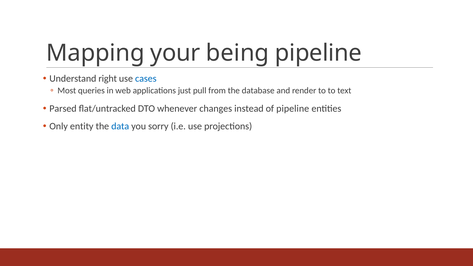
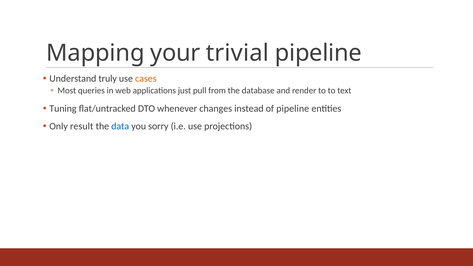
being: being -> trivial
right: right -> truly
cases colour: blue -> orange
Parsed: Parsed -> Tuning
entity: entity -> result
